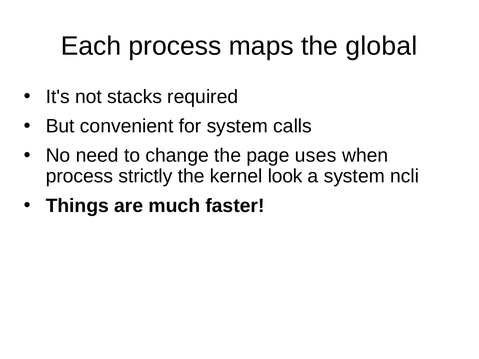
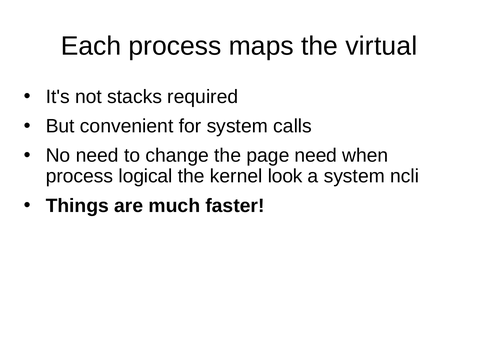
global: global -> virtual
page uses: uses -> need
strictly: strictly -> logical
